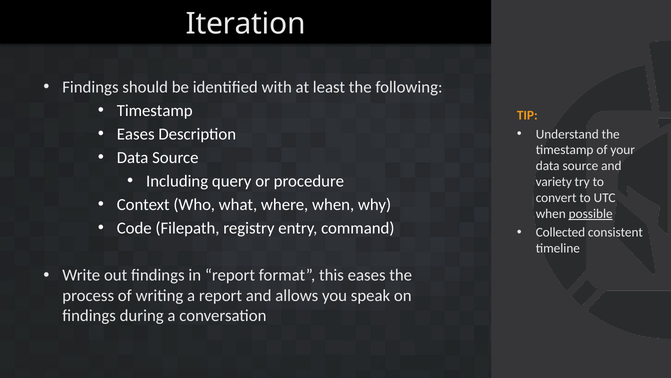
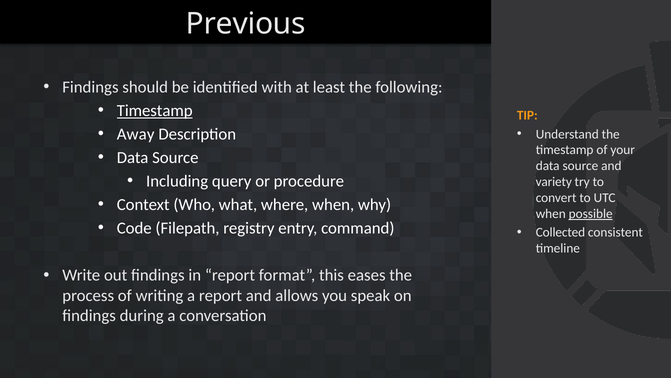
Iteration: Iteration -> Previous
Timestamp at (155, 111) underline: none -> present
Eases at (136, 134): Eases -> Away
